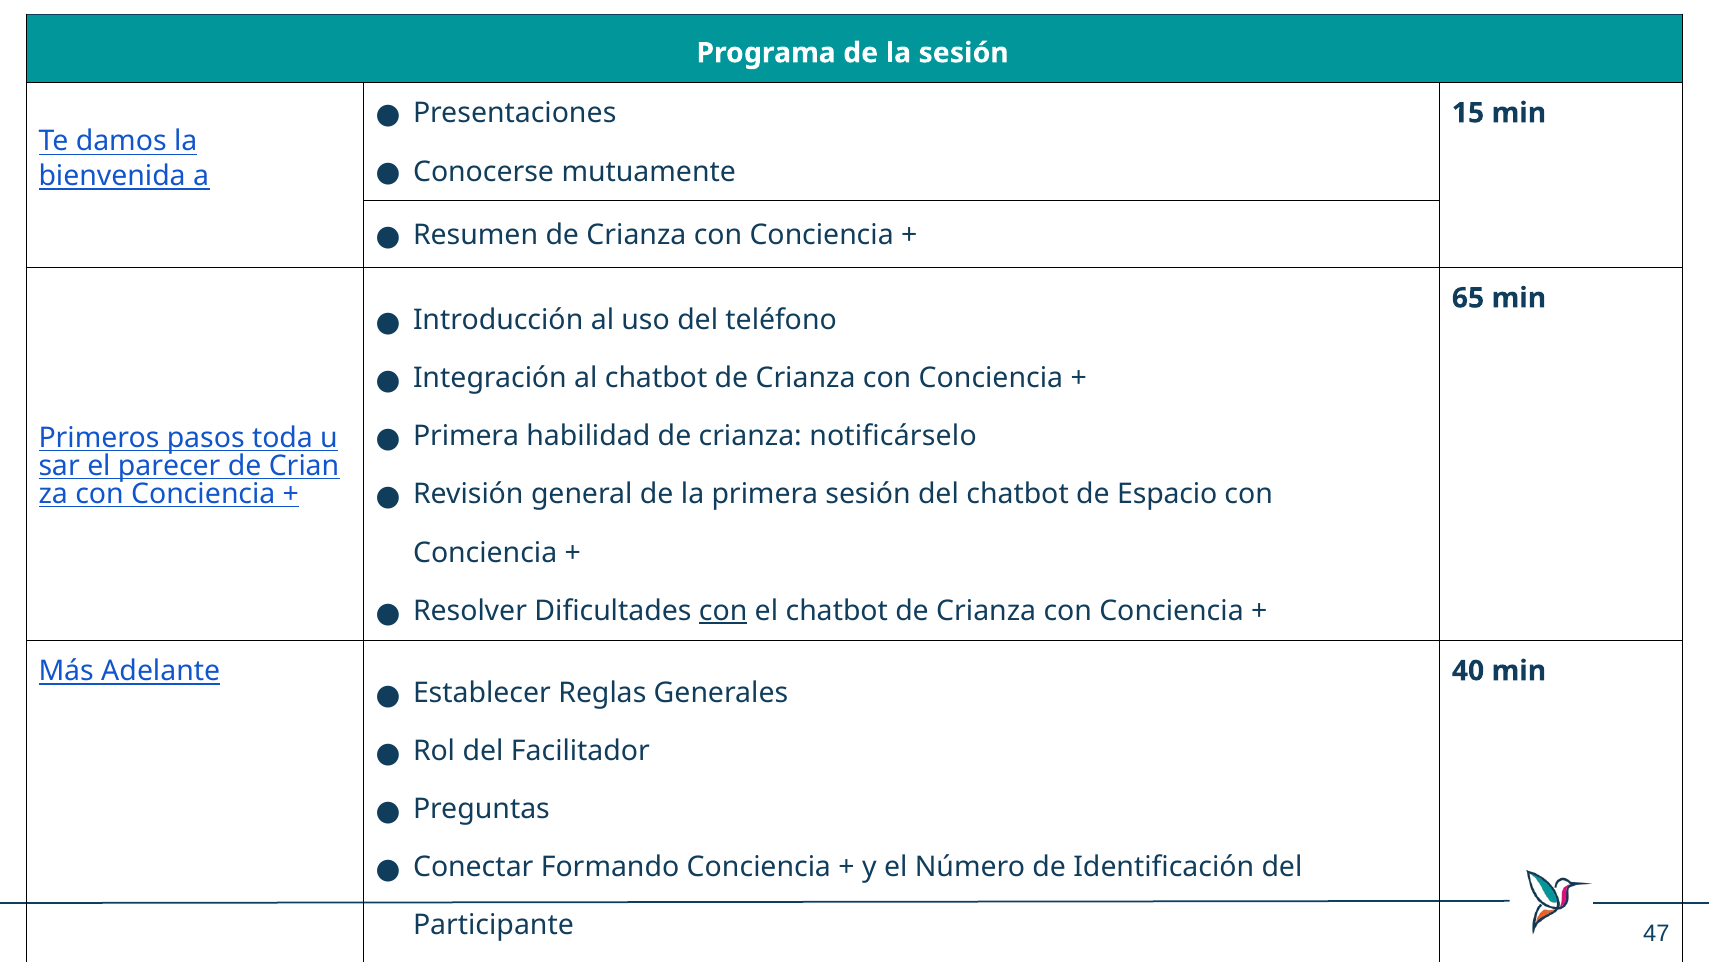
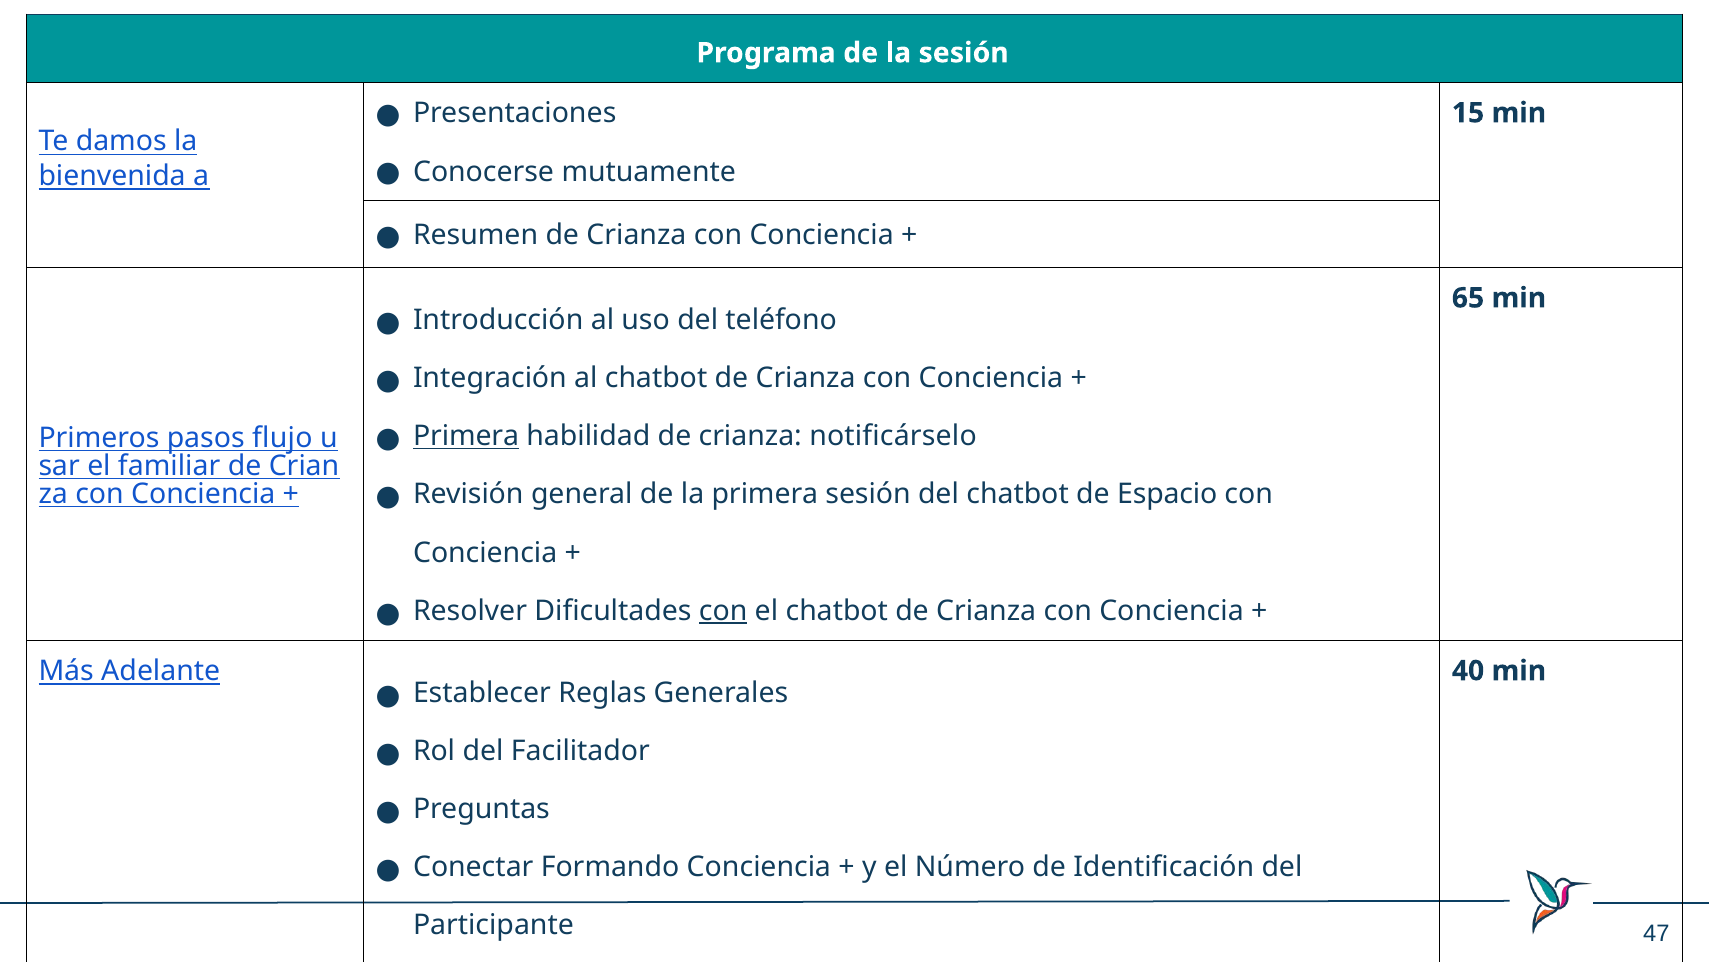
Primera at (466, 436) underline: none -> present
toda: toda -> flujo
parecer: parecer -> familiar
